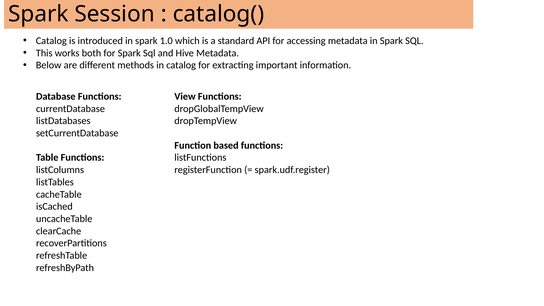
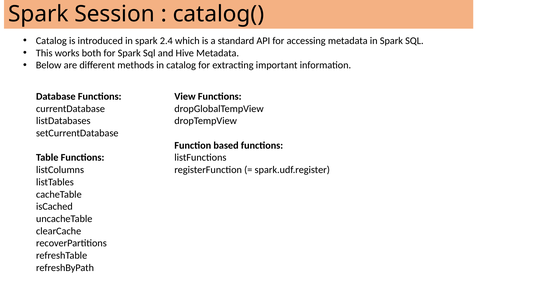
1.0: 1.0 -> 2.4
